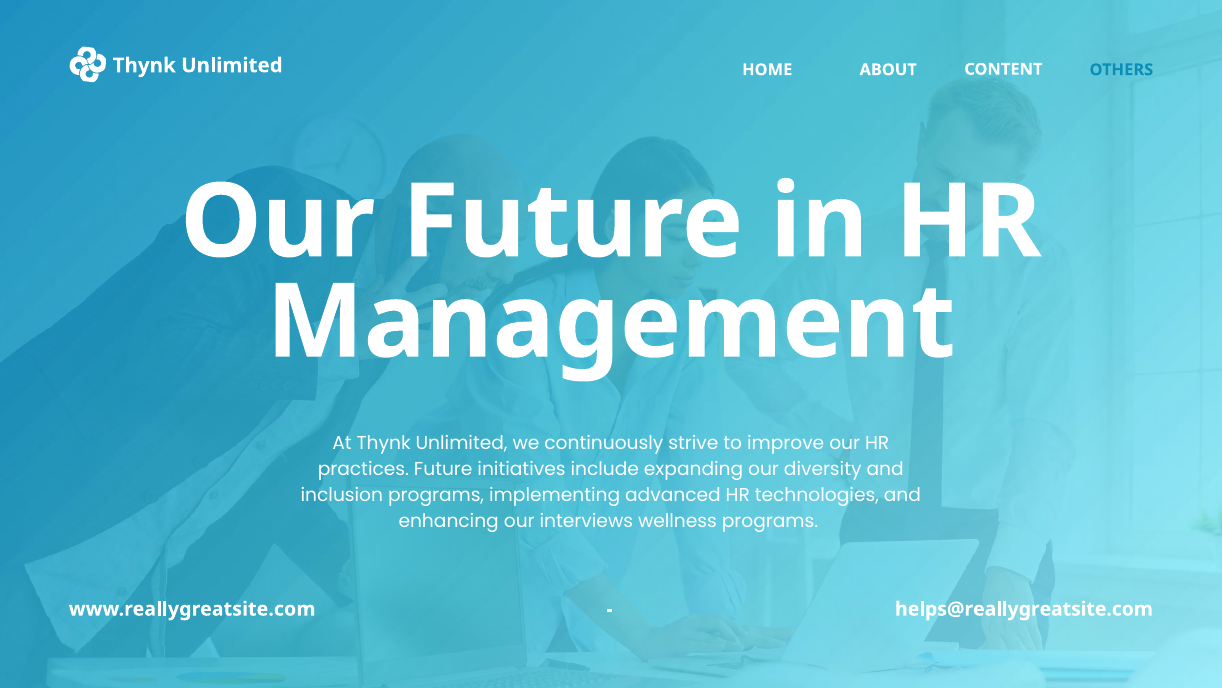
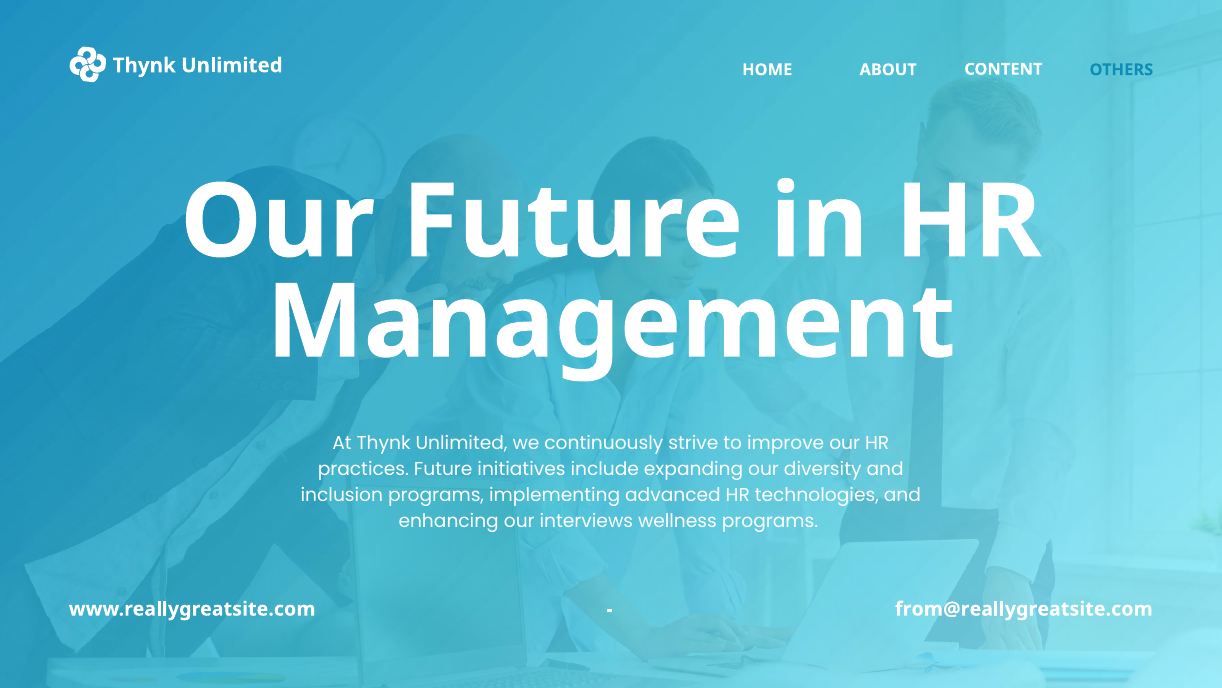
helps@reallygreatsite.com: helps@reallygreatsite.com -> from@reallygreatsite.com
